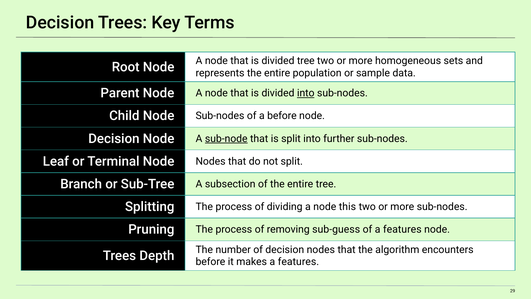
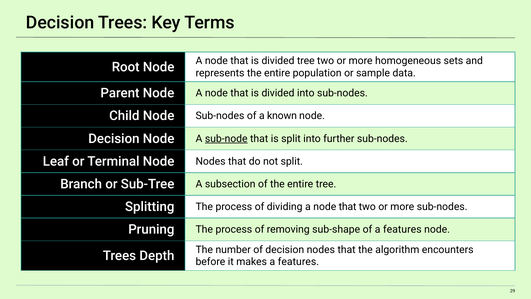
into at (306, 93) underline: present -> none
a before: before -> known
dividing a node this: this -> that
sub-guess: sub-guess -> sub-shape
